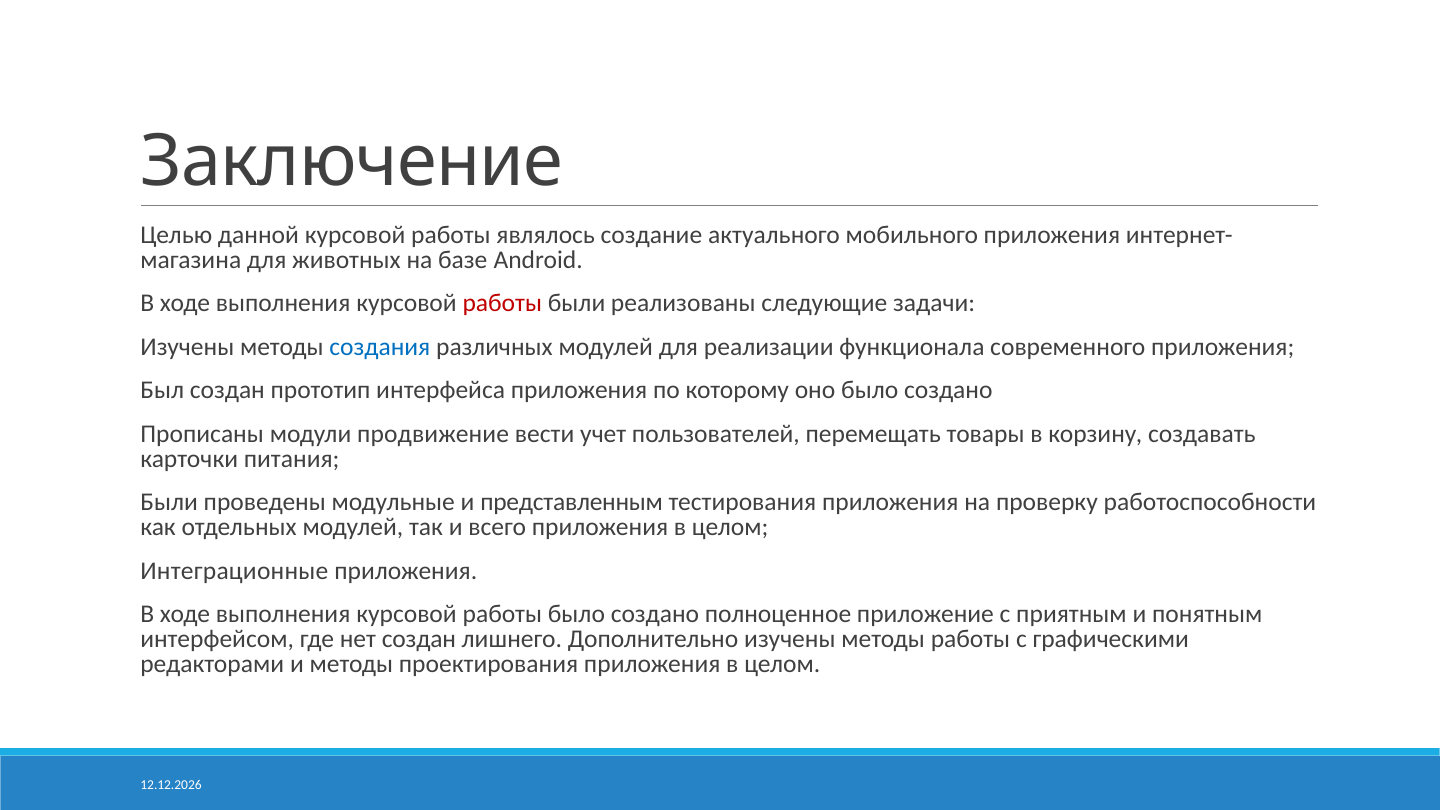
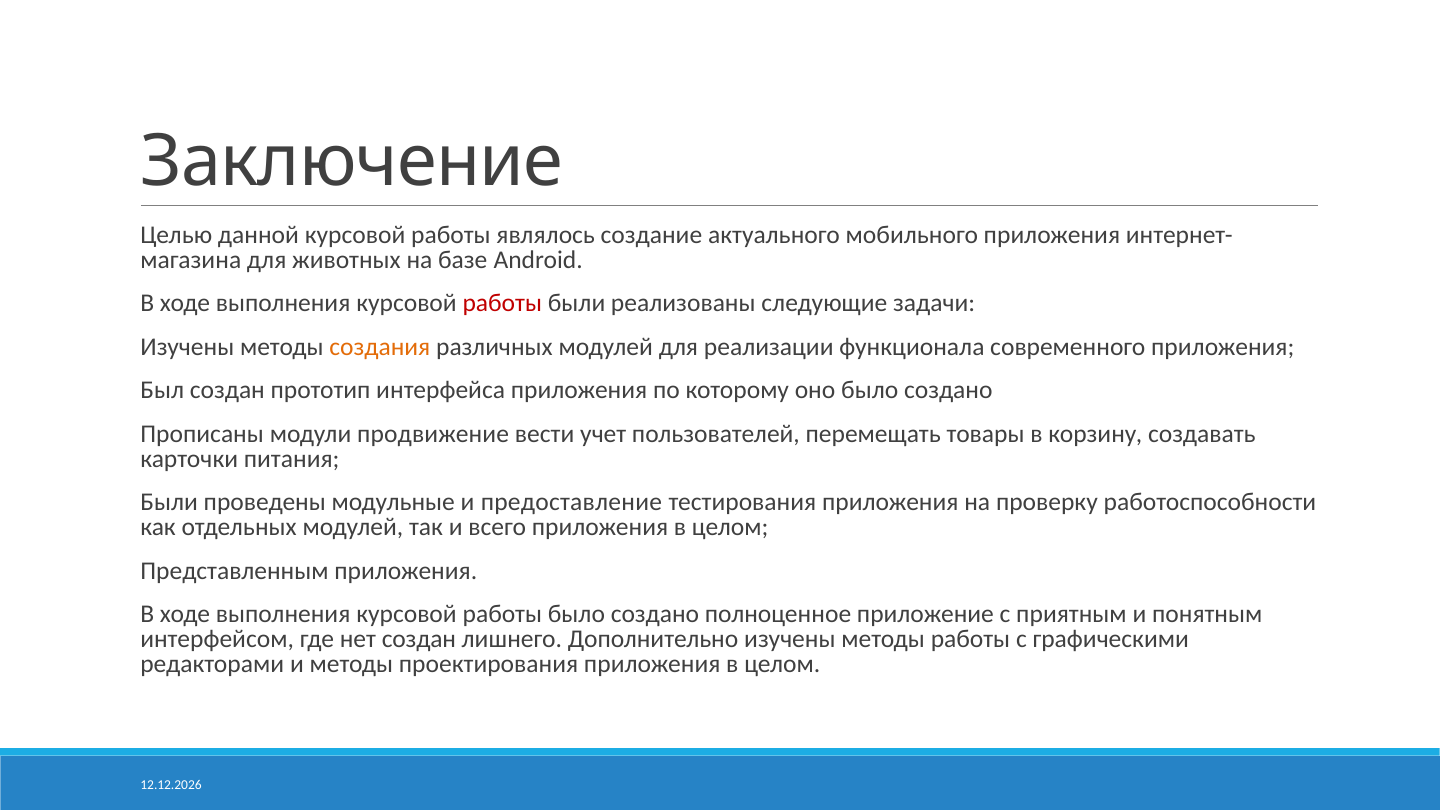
создания colour: blue -> orange
представленным: представленным -> предоставление
Интеграционные: Интеграционные -> Представленным
